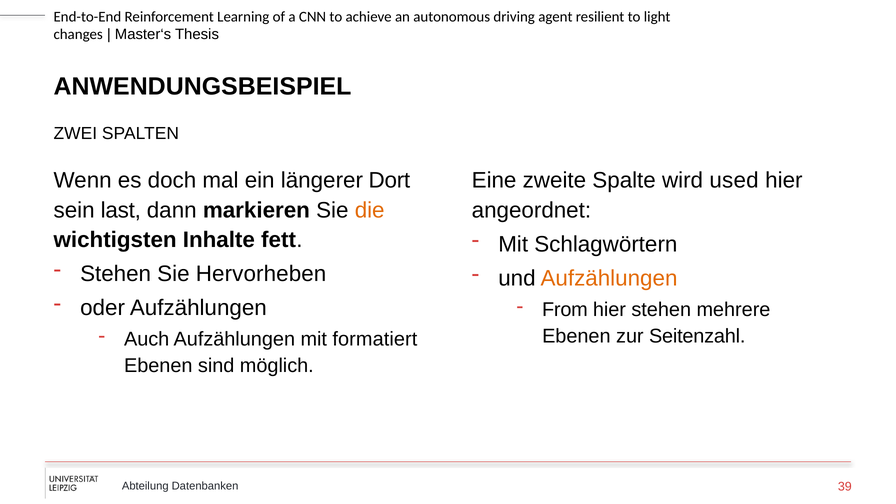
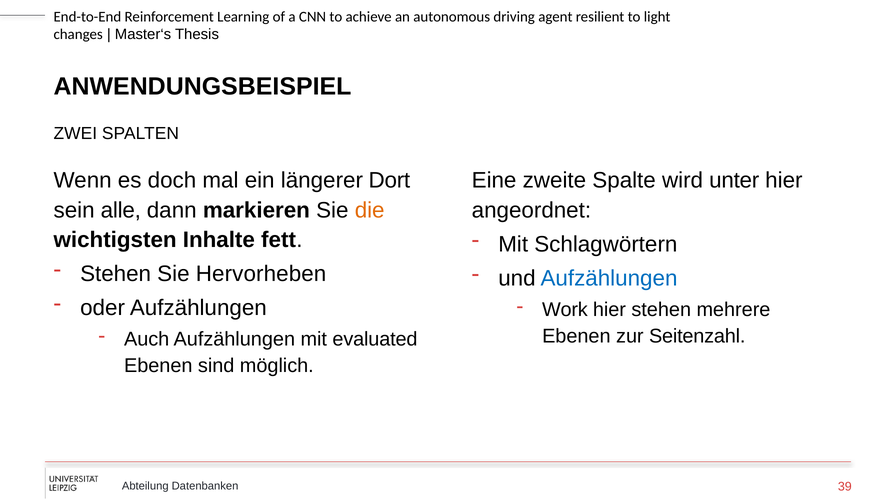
used: used -> unter
last: last -> alle
Aufzählungen at (609, 278) colour: orange -> blue
From: From -> Work
formatiert: formatiert -> evaluated
